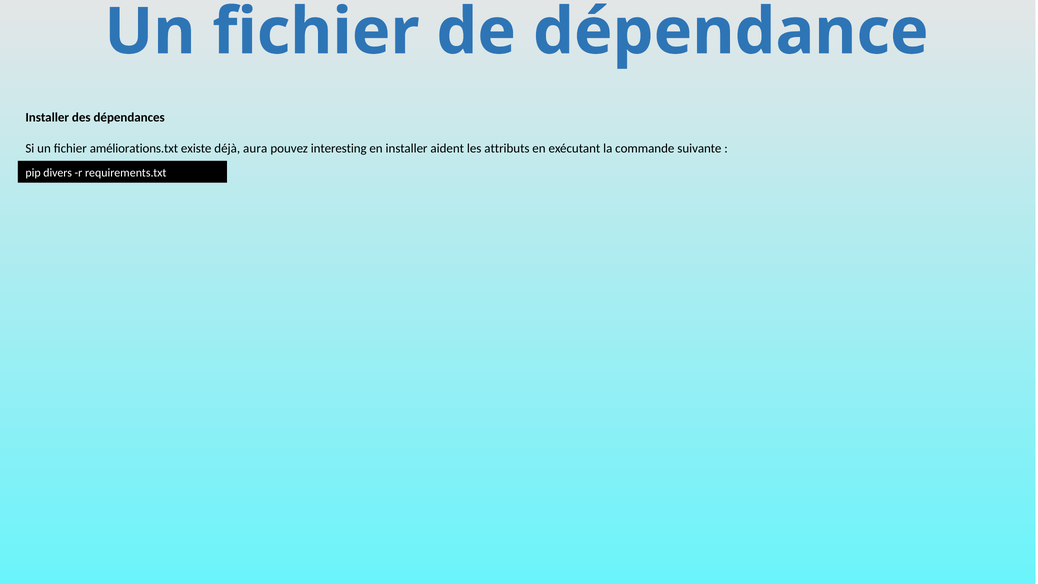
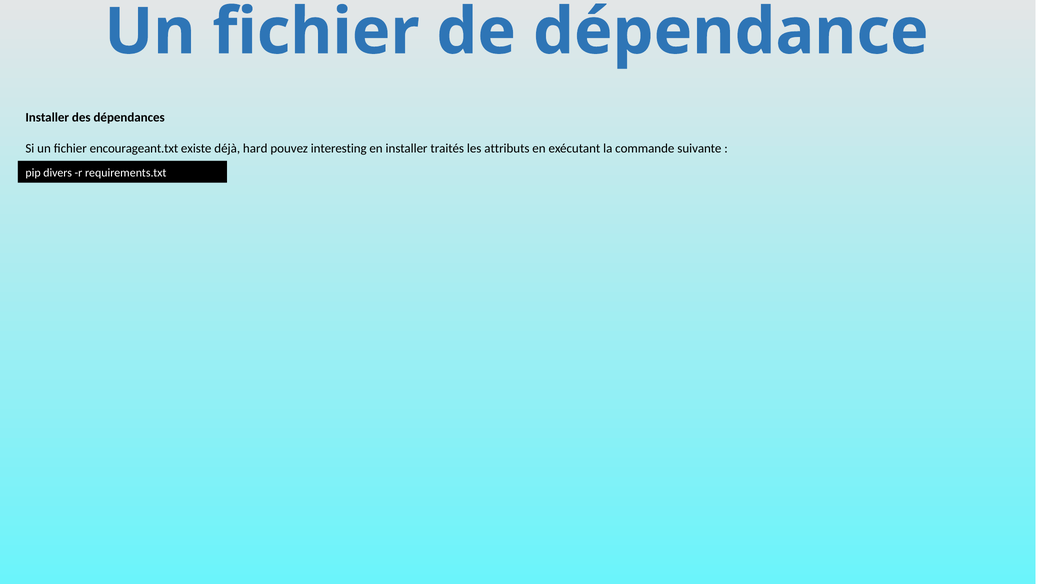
améliorations.txt: améliorations.txt -> encourageant.txt
aura: aura -> hard
aident: aident -> traités
